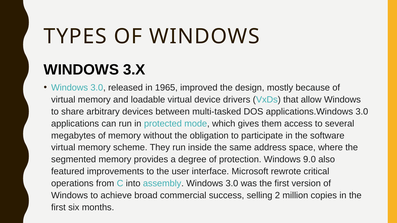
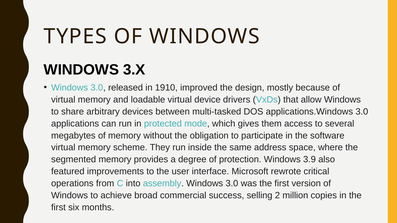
1965: 1965 -> 1910
9.0: 9.0 -> 3.9
